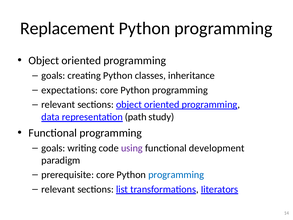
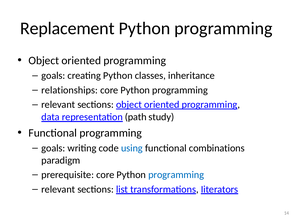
expectations: expectations -> relationships
using colour: purple -> blue
development: development -> combinations
